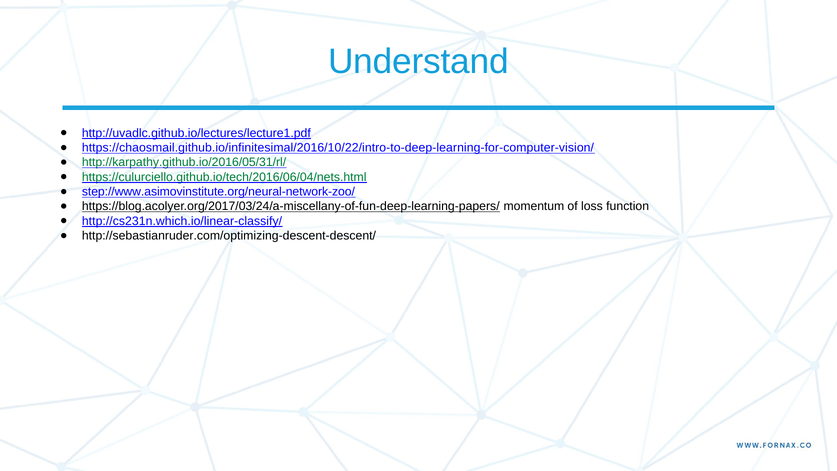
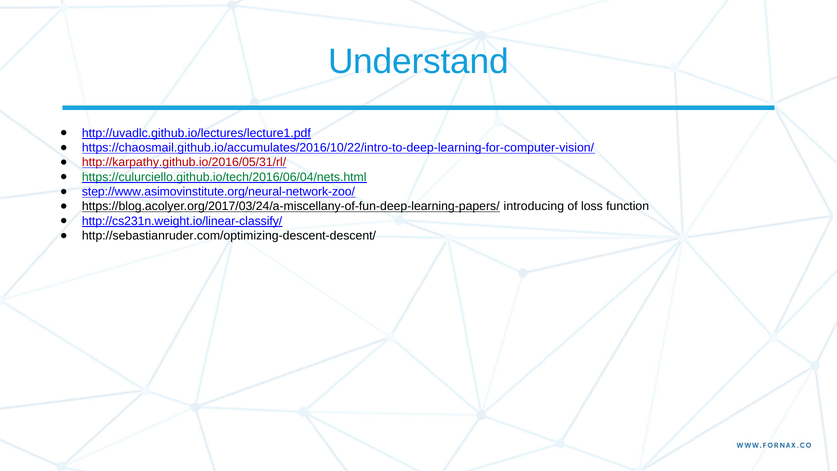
https://chaosmail.github.io/infinitesimal/2016/10/22/intro-to-deep-learning-for-computer-vision/: https://chaosmail.github.io/infinitesimal/2016/10/22/intro-to-deep-learning-for-computer-vision/ -> https://chaosmail.github.io/accumulates/2016/10/22/intro-to-deep-learning-for-computer-vision/
http://karpathy.github.io/2016/05/31/rl/ colour: green -> red
momentum: momentum -> introducing
http://cs231n.which.io/linear-classify/: http://cs231n.which.io/linear-classify/ -> http://cs231n.weight.io/linear-classify/
